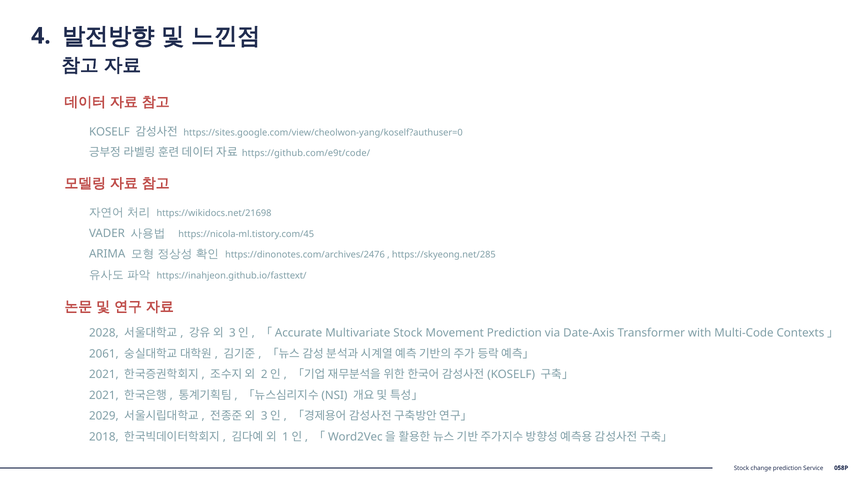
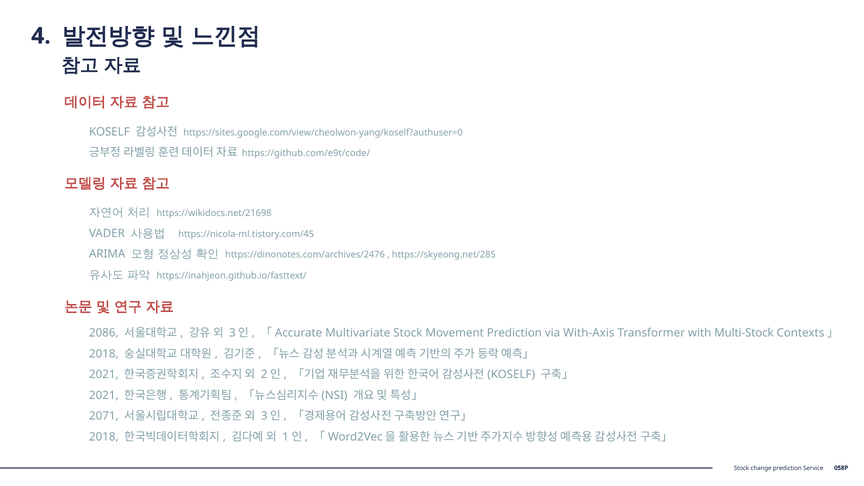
2028: 2028 -> 2086
Date-Axis: Date-Axis -> With-Axis
Multi-Code: Multi-Code -> Multi-Stock
2061 at (104, 354): 2061 -> 2018
2029: 2029 -> 2071
